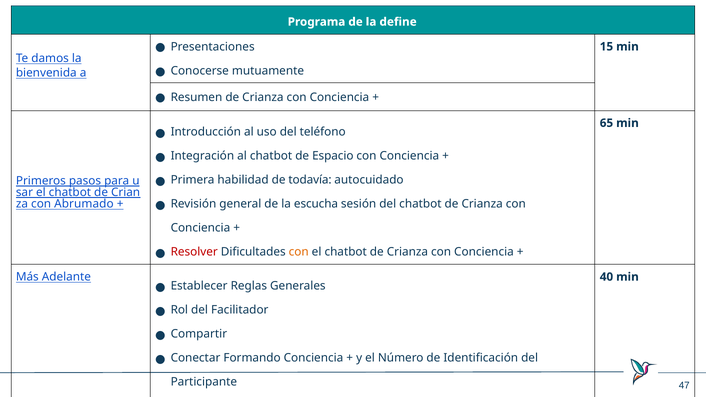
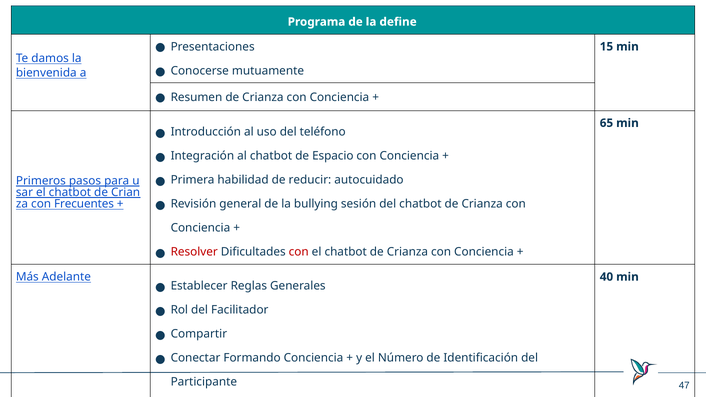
todavía: todavía -> reducir
escucha: escucha -> bullying
Abrumado: Abrumado -> Frecuentes
con at (299, 252) colour: orange -> red
